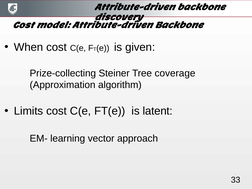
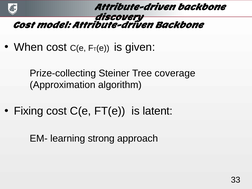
Limits: Limits -> Fixing
vector: vector -> strong
